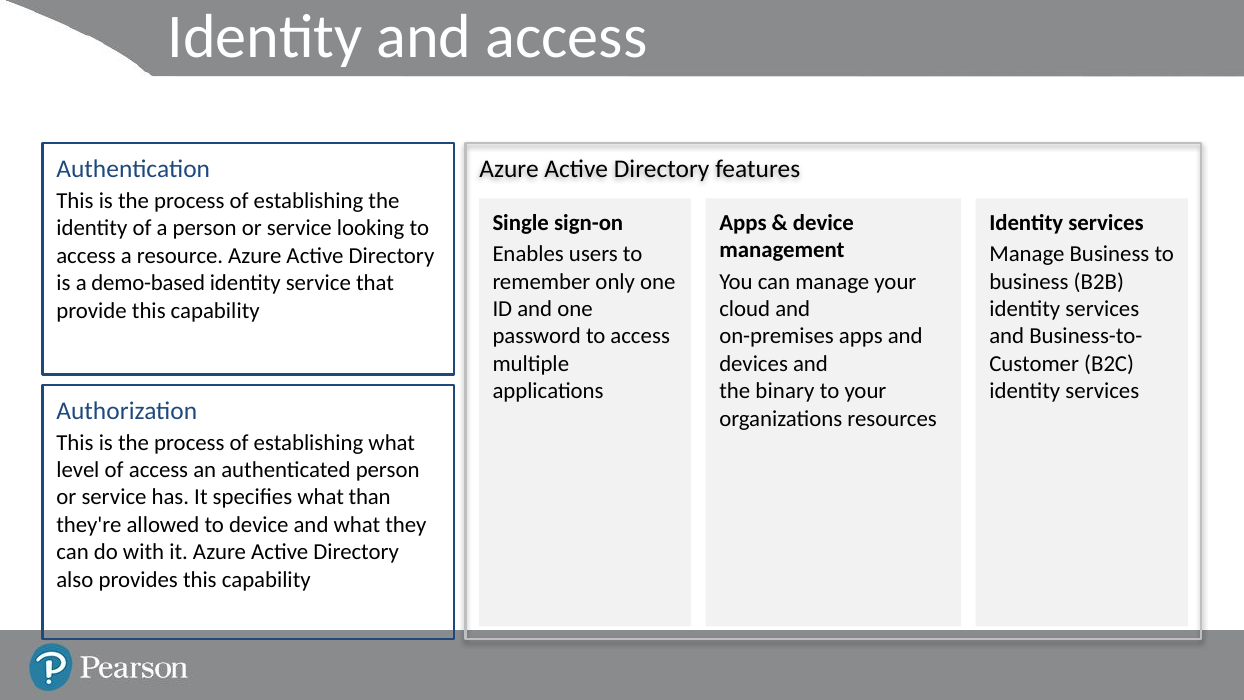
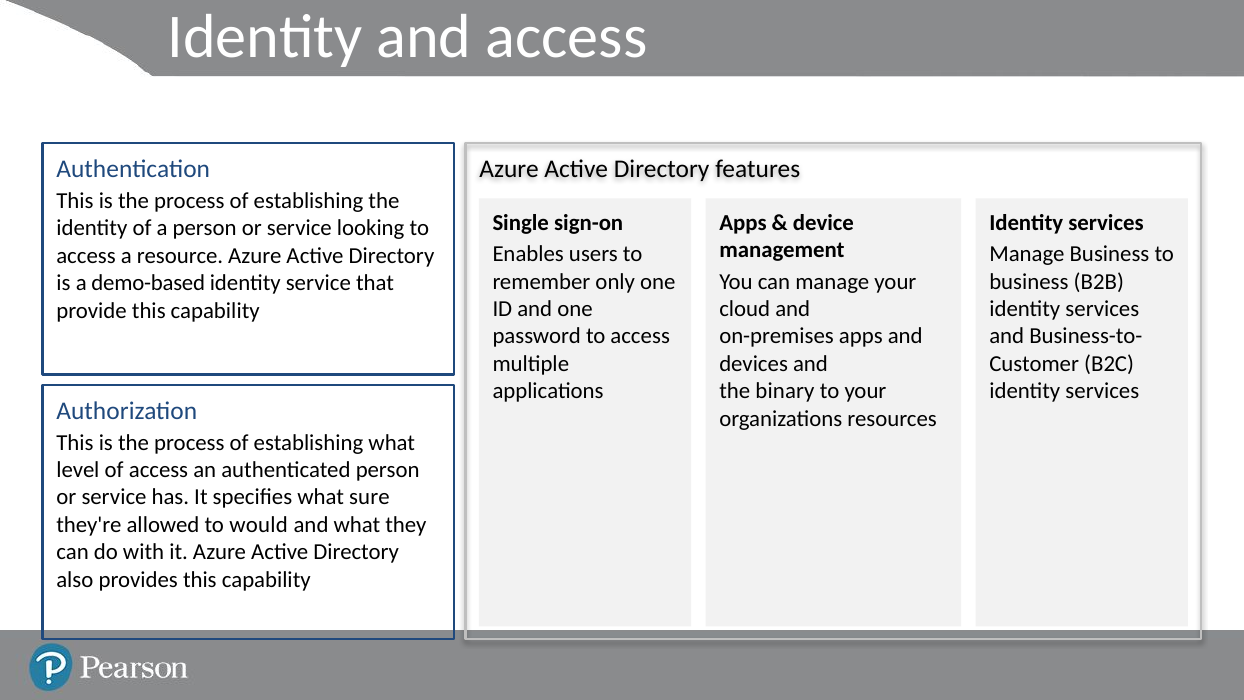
than: than -> sure
to device: device -> would
